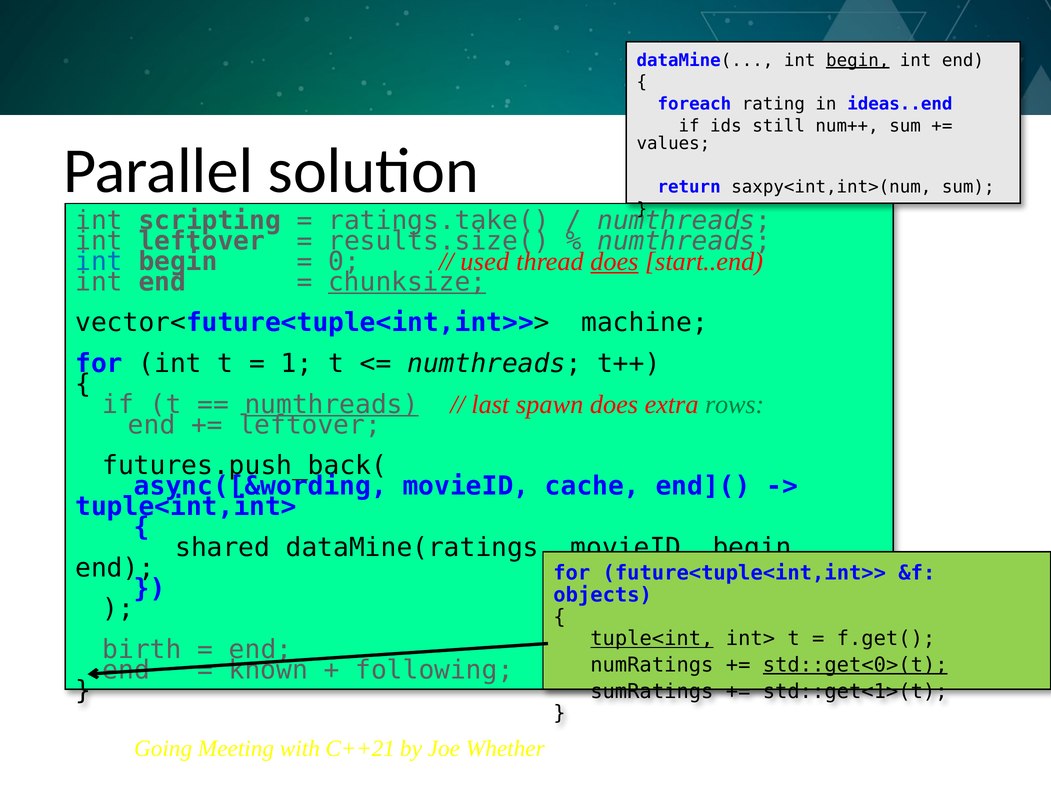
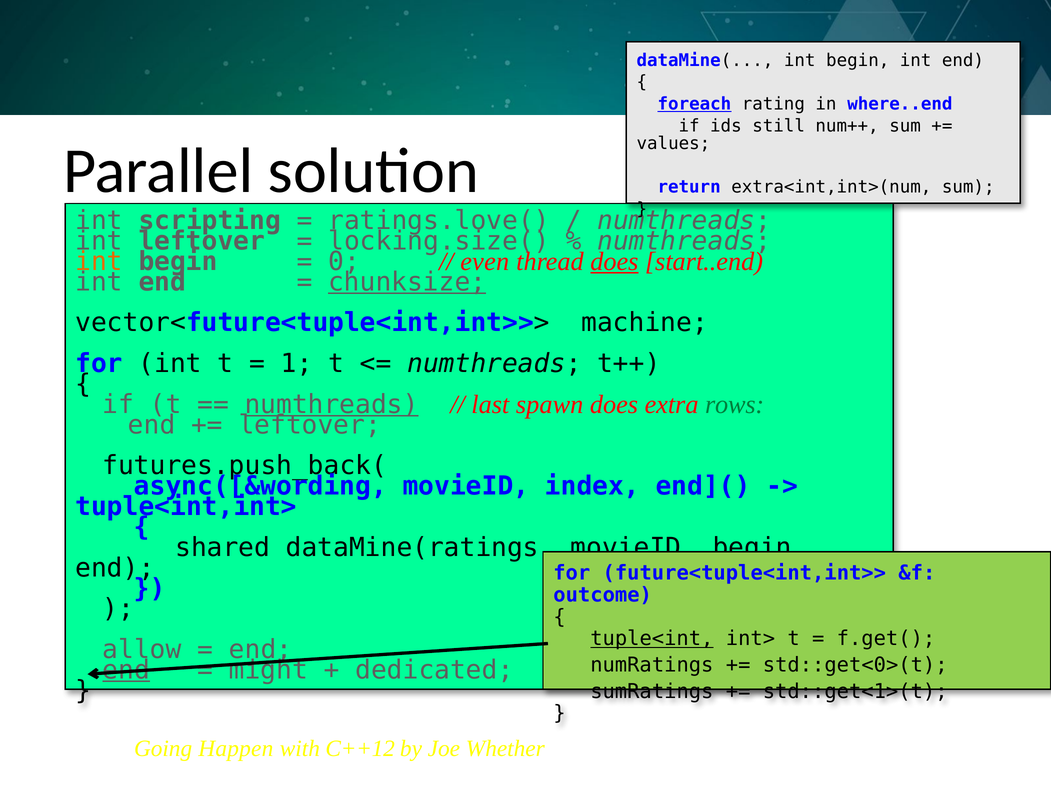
begin at (858, 60) underline: present -> none
foreach underline: none -> present
ideas..end: ideas..end -> where..end
saxpy<int,int>(num: saxpy<int,int>(num -> extra<int,int>(num
ratings.take(: ratings.take( -> ratings.love(
results.size(: results.size( -> locking.size(
int at (99, 261) colour: blue -> orange
used: used -> even
cache: cache -> index
objects: objects -> outcome
birth: birth -> allow
std::get<0>(t underline: present -> none
end at (126, 670) underline: none -> present
known: known -> might
following: following -> dedicated
Meeting: Meeting -> Happen
C++21: C++21 -> C++12
